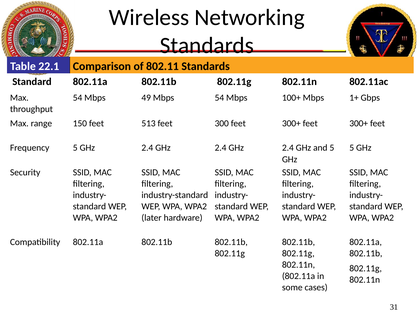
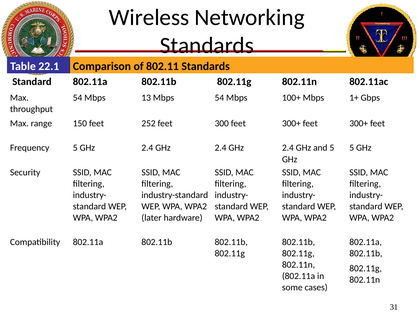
49: 49 -> 13
513: 513 -> 252
